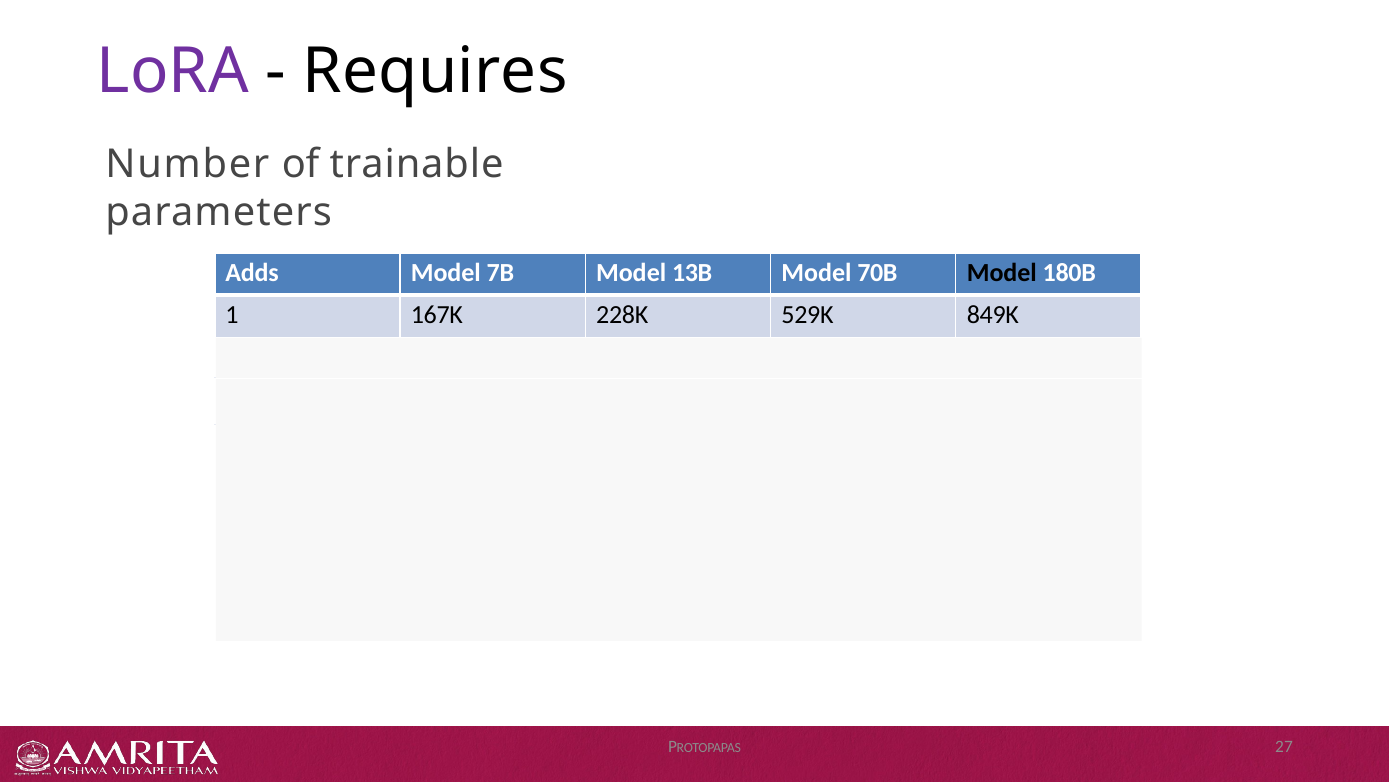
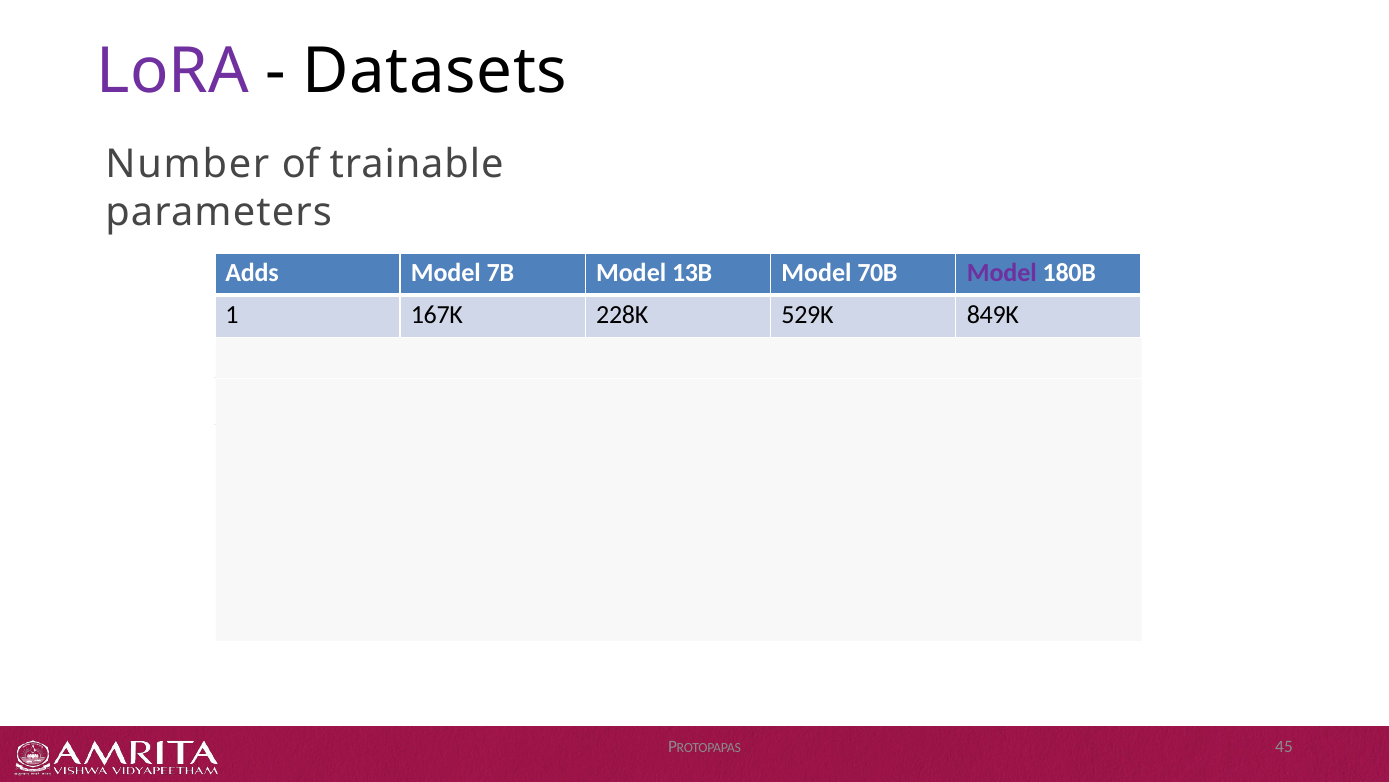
Requires: Requires -> Datasets
Model at (1002, 273) colour: black -> purple
27: 27 -> 45
